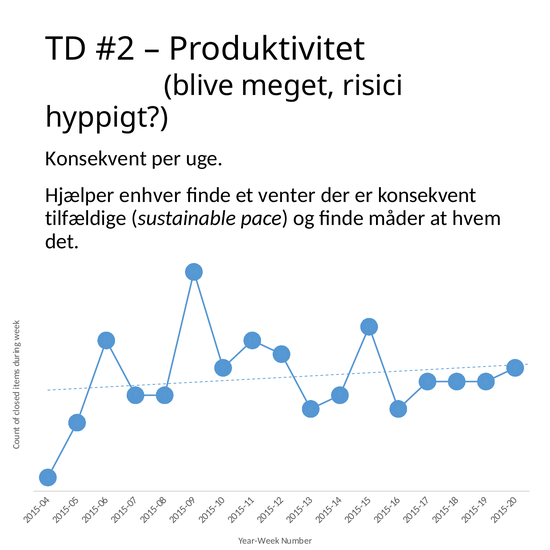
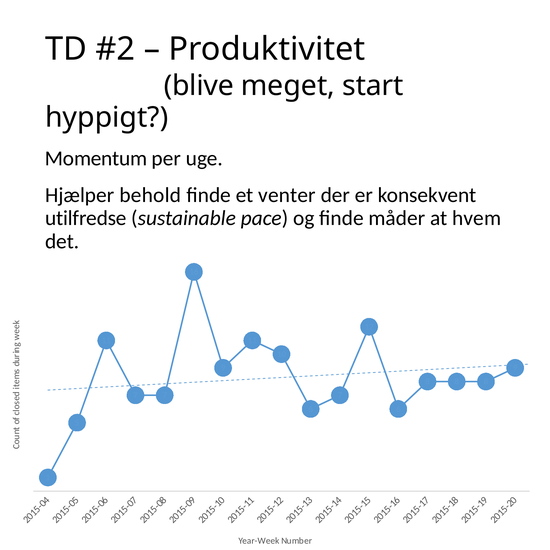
risici: risici -> start
Konsekvent at (96, 158): Konsekvent -> Momentum
enhver: enhver -> behold
tilfældige: tilfældige -> utilfredse
